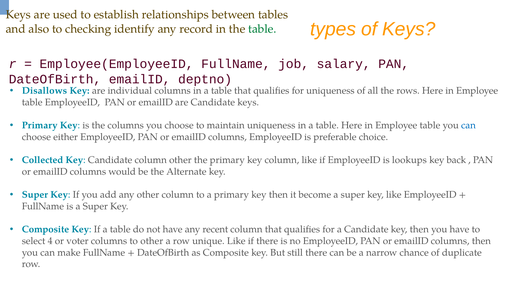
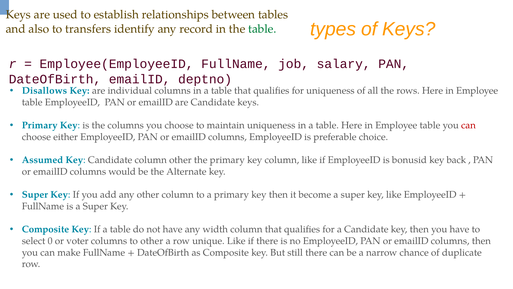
checking: checking -> transfers
can at (468, 125) colour: blue -> red
Collected: Collected -> Assumed
lookups: lookups -> bonusid
recent: recent -> width
4: 4 -> 0
